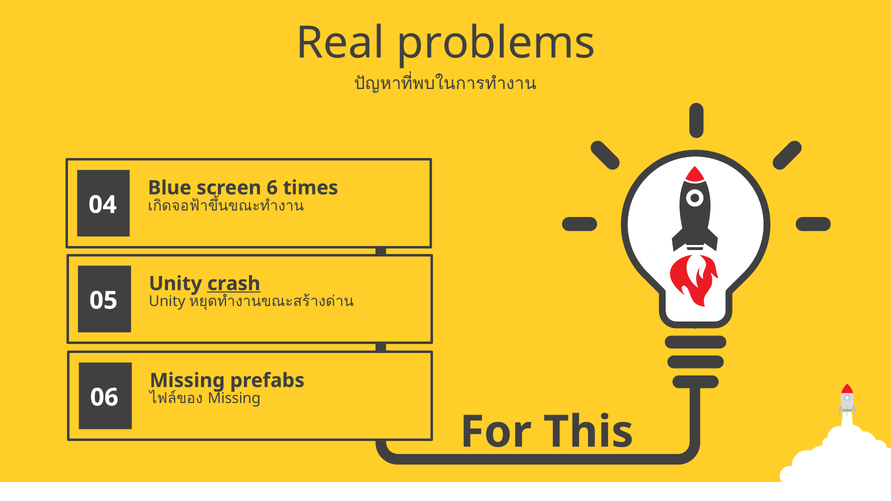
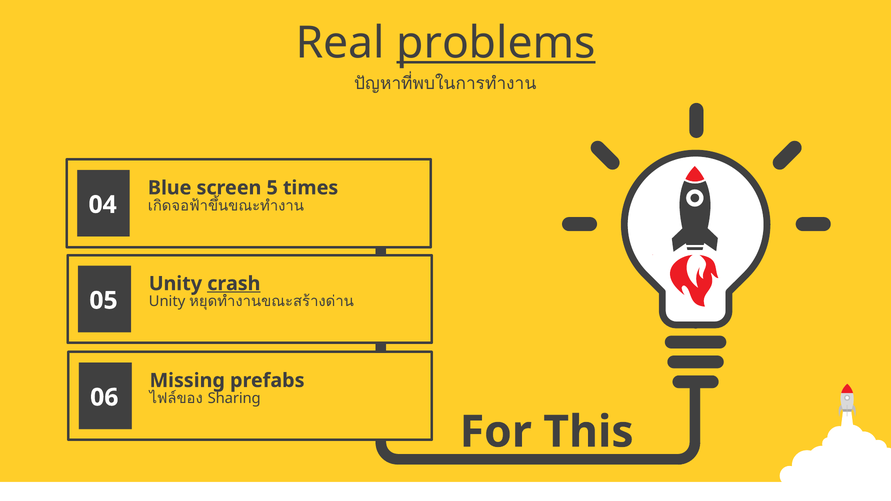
problems underline: none -> present
6: 6 -> 5
Missing at (234, 398): Missing -> Sharing
